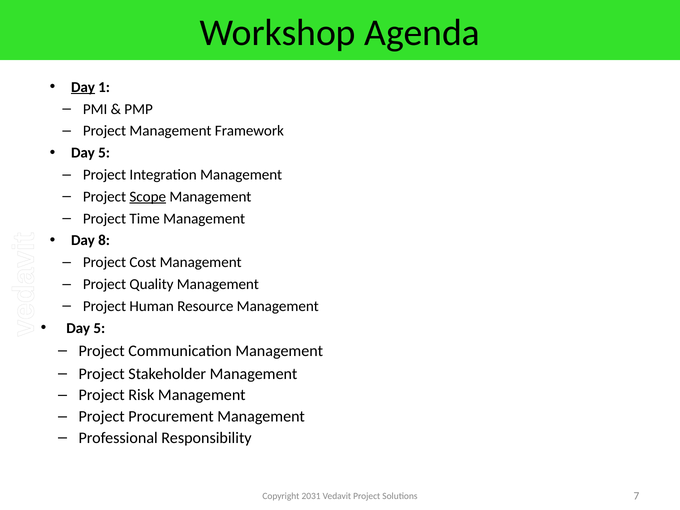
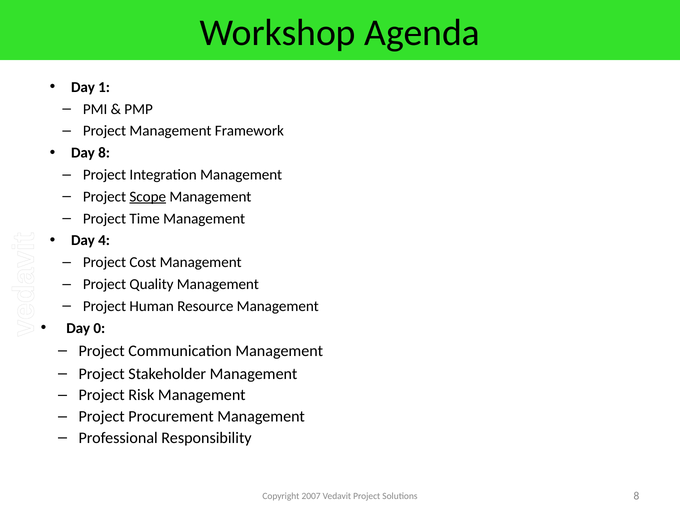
Day at (83, 87) underline: present -> none
5 at (104, 153): 5 -> 8
8: 8 -> 4
5 at (99, 328): 5 -> 0
2031: 2031 -> 2007
Solutions 7: 7 -> 8
